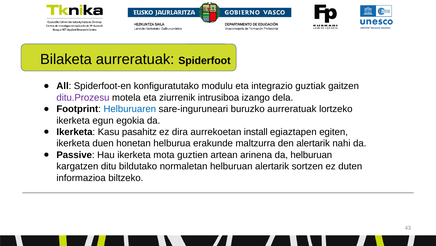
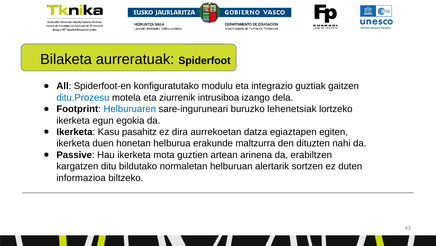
ditu.Prozesu colour: purple -> blue
buruzko aurreratuak: aurreratuak -> lehenetsiak
install: install -> datza
den alertarik: alertarik -> dituzten
da helburuan: helburuan -> erabiltzen
